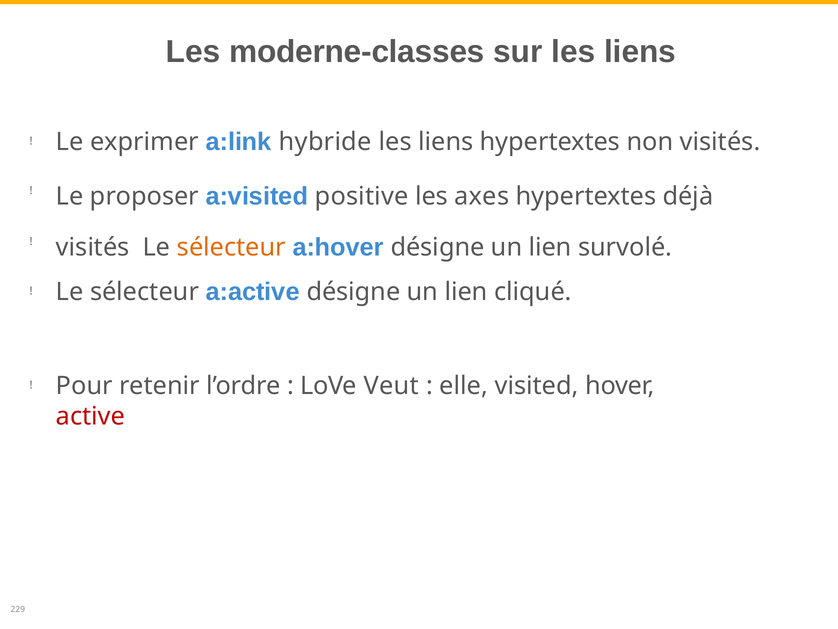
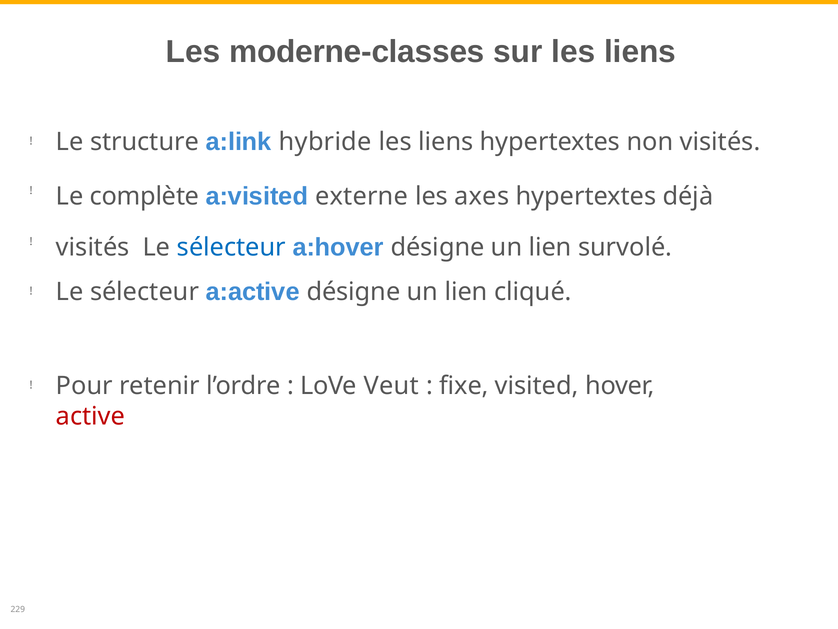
exprimer: exprimer -> structure
proposer: proposer -> complète
positive: positive -> externe
sélecteur at (231, 247) colour: orange -> blue
elle: elle -> fixe
